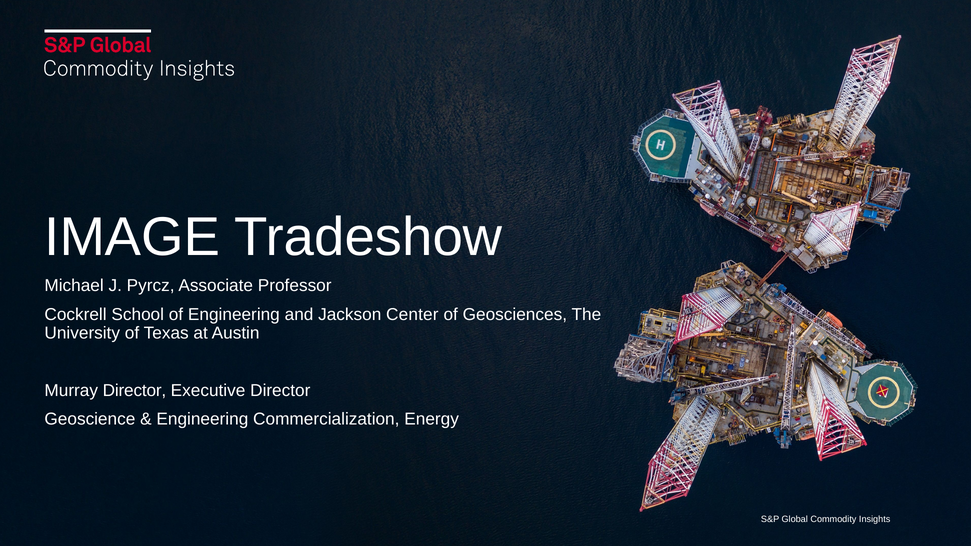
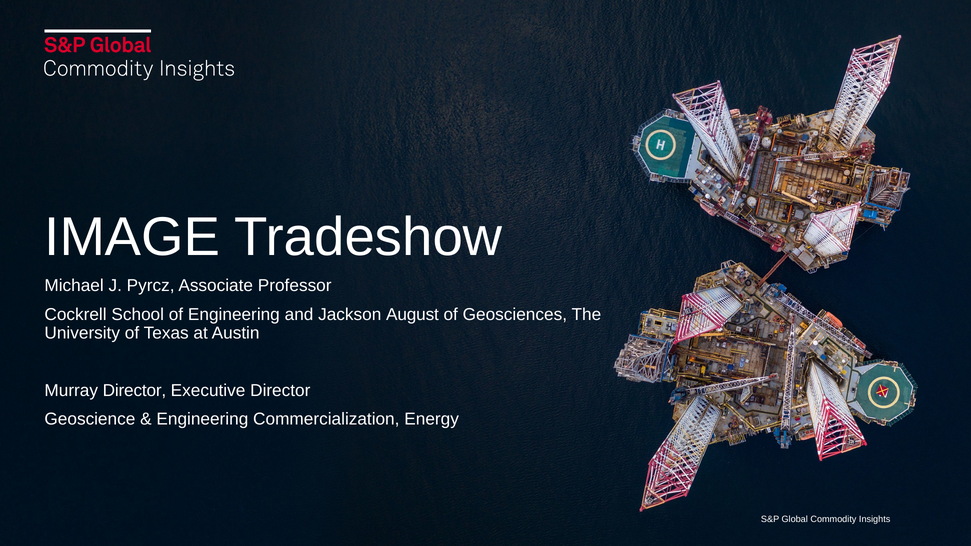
Center: Center -> August
